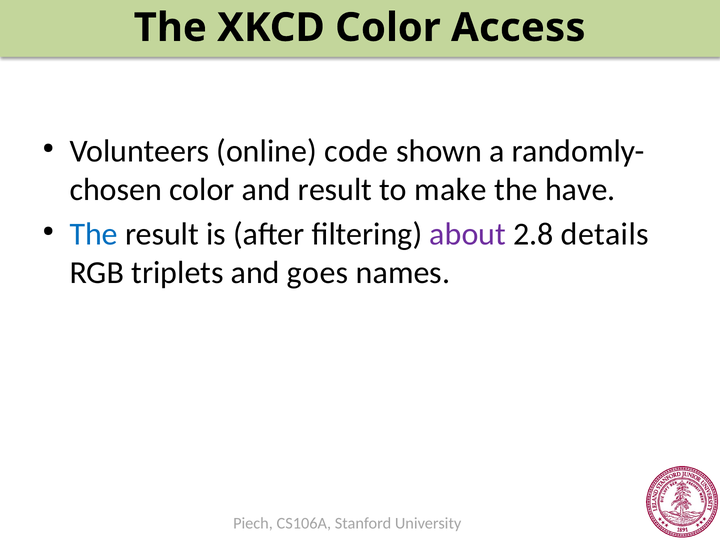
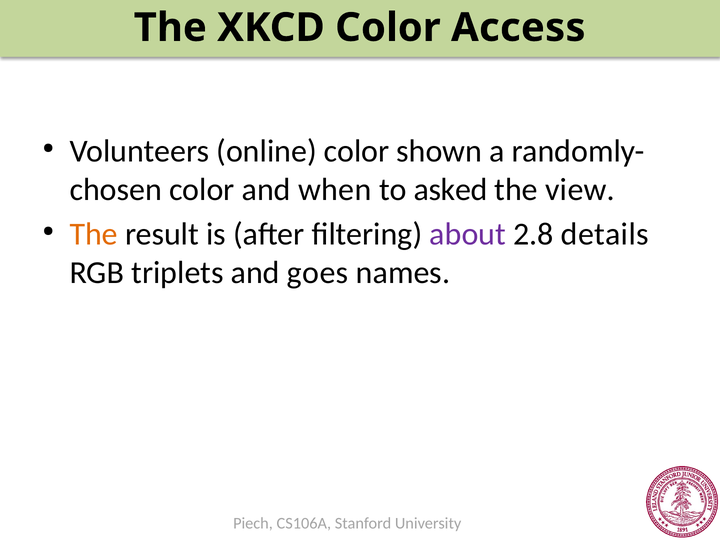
online code: code -> color
and result: result -> when
make: make -> asked
have: have -> view
The at (94, 234) colour: blue -> orange
